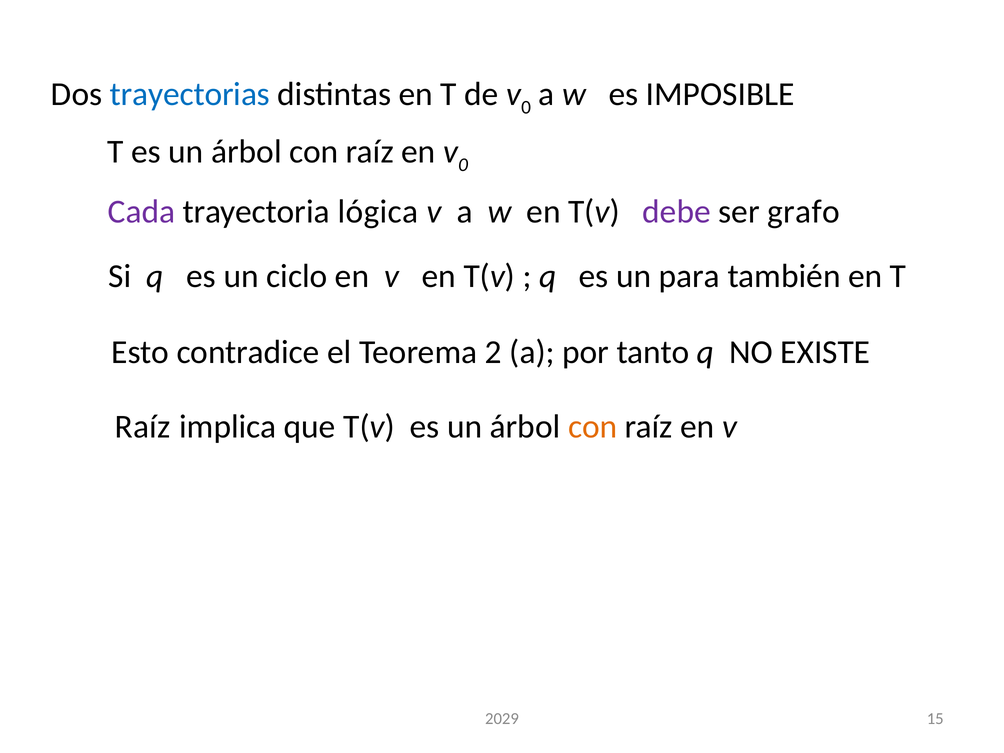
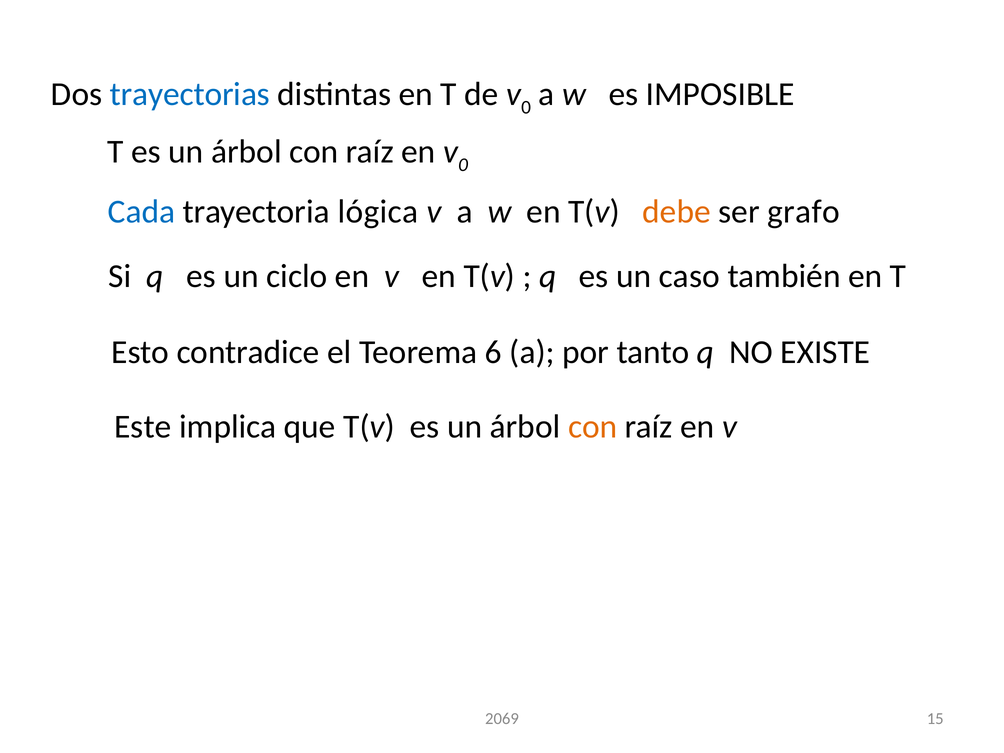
Cada colour: purple -> blue
debe colour: purple -> orange
para: para -> caso
2: 2 -> 6
Raíz at (143, 427): Raíz -> Este
2029: 2029 -> 2069
